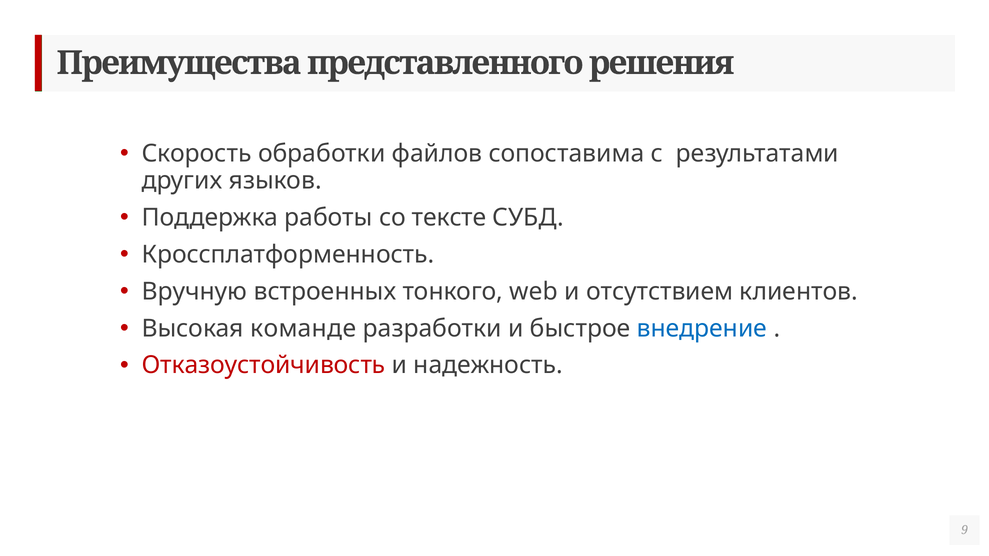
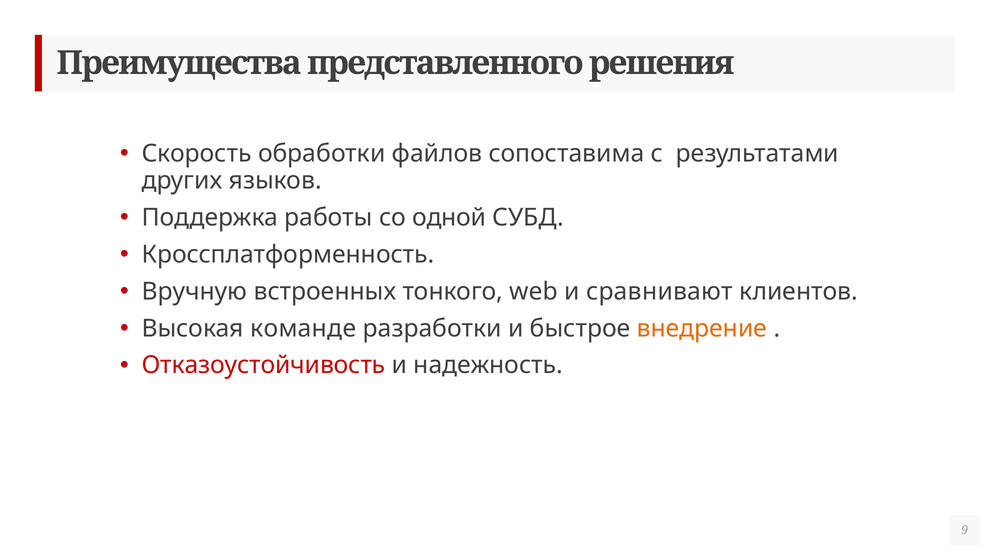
тексте: тексте -> одной
отсутствием: отсутствием -> сравнивают
внедрение colour: blue -> orange
